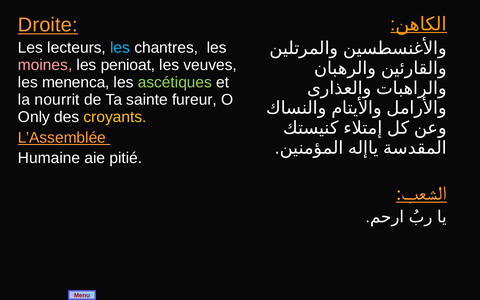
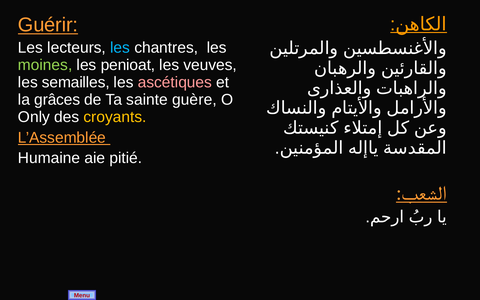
Droite: Droite -> Guérir
moines colour: pink -> light green
menenca: menenca -> semailles
ascétiques colour: light green -> pink
nourrit: nourrit -> grâces
fureur: fureur -> guère
